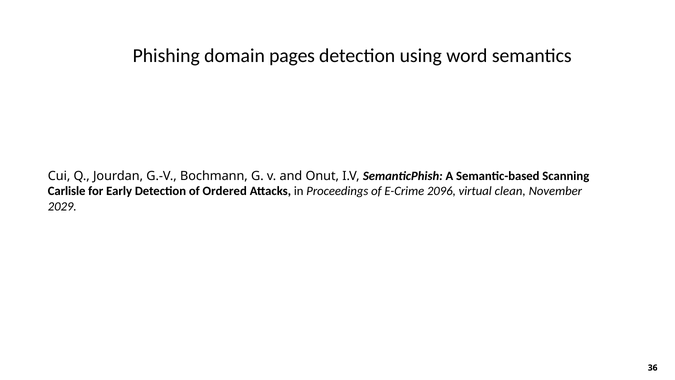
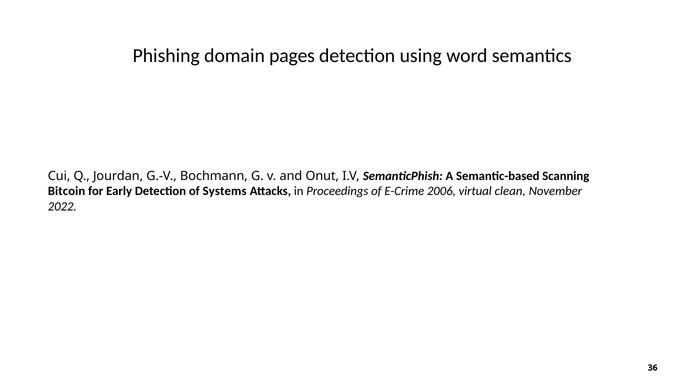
Carlisle: Carlisle -> Bitcoin
Ordered: Ordered -> Systems
2096: 2096 -> 2006
2029: 2029 -> 2022
